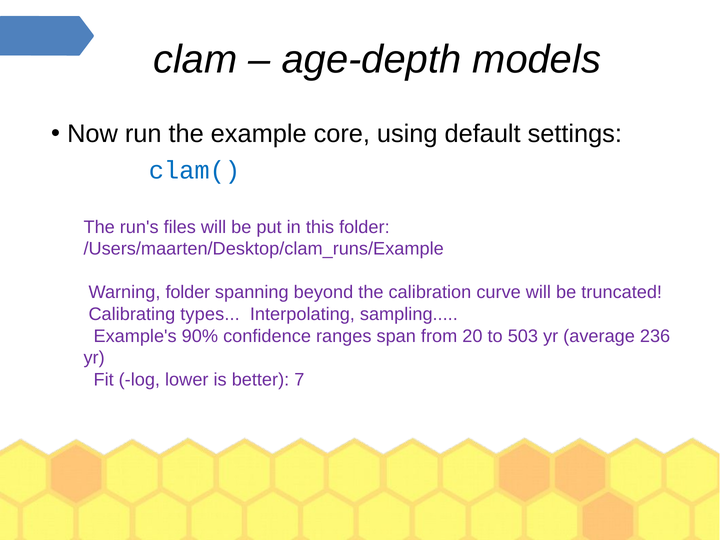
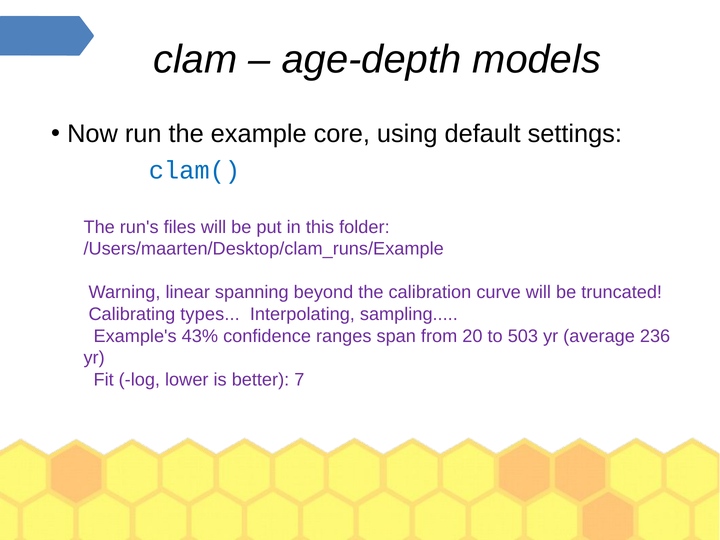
Warning folder: folder -> linear
90%: 90% -> 43%
